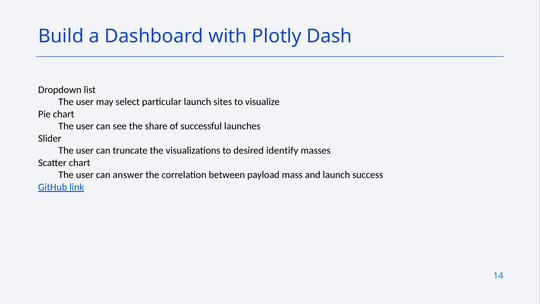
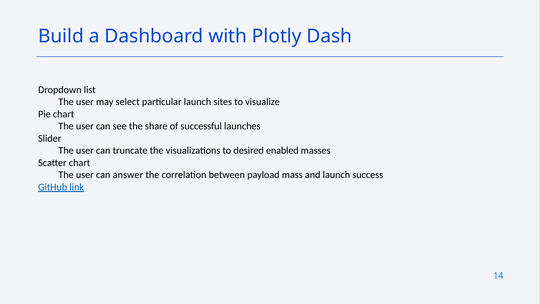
identify: identify -> enabled
